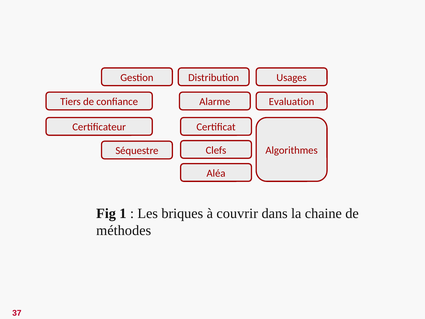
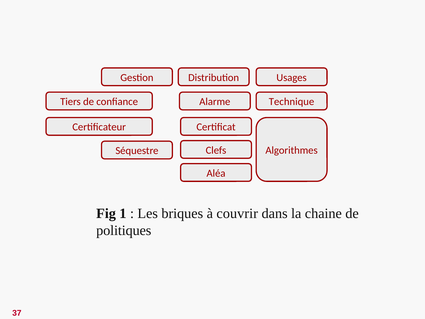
Evaluation: Evaluation -> Technique
méthodes: méthodes -> politiques
